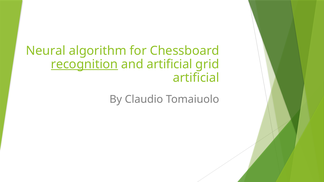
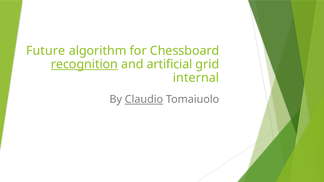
Neural: Neural -> Future
artificial at (196, 78): artificial -> internal
Claudio underline: none -> present
